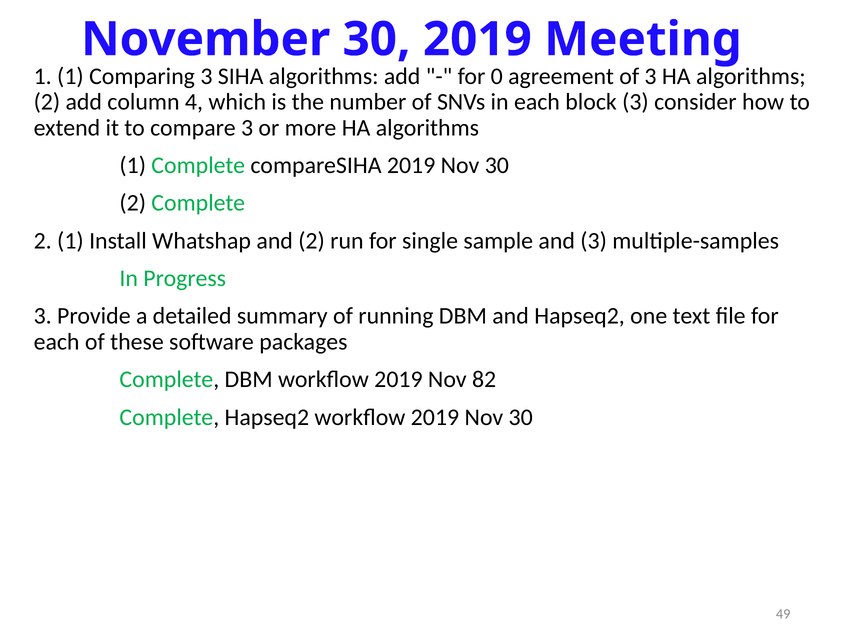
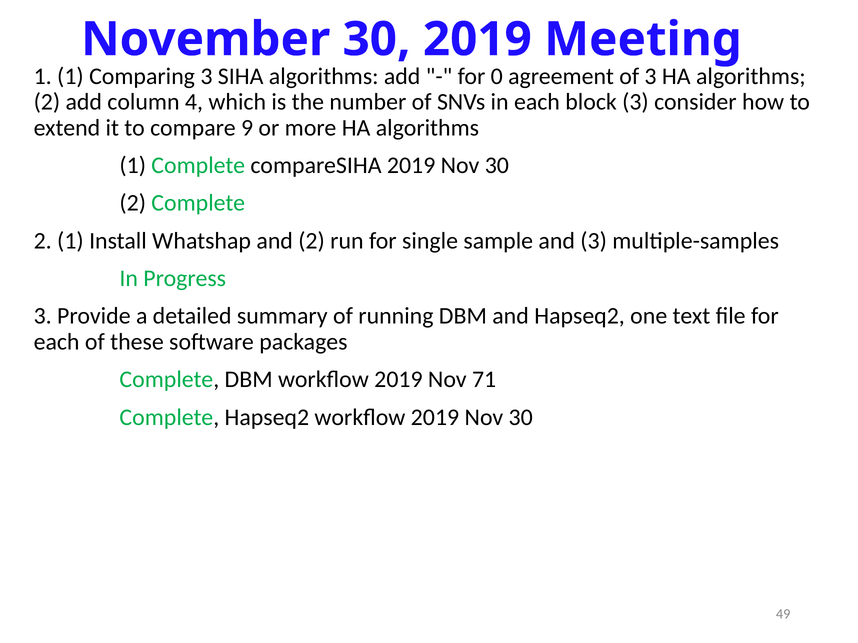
compare 3: 3 -> 9
82: 82 -> 71
